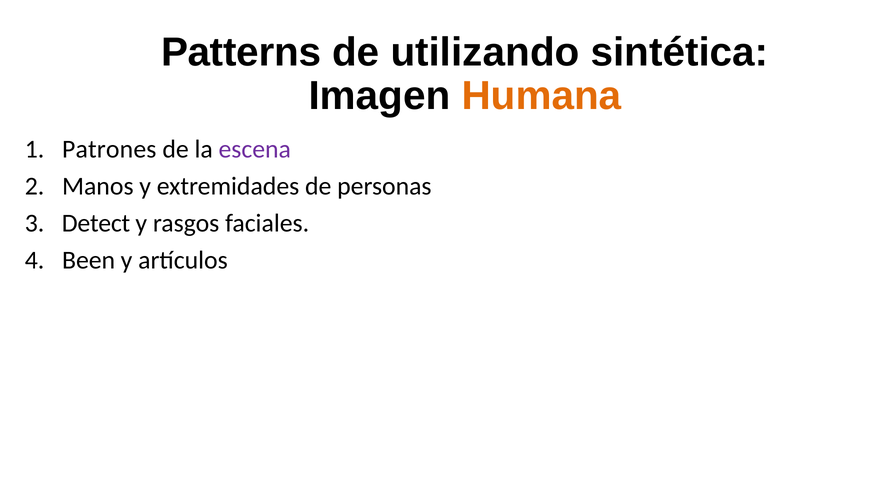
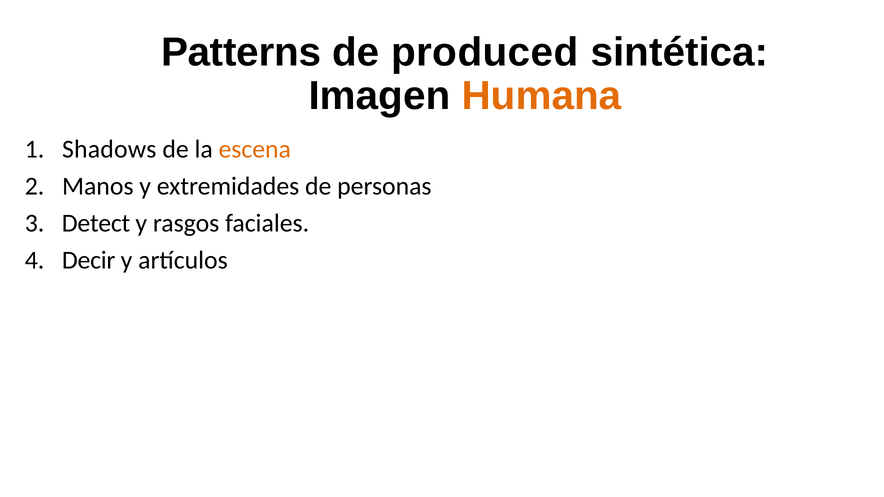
utilizando: utilizando -> produced
Patrones: Patrones -> Shadows
escena colour: purple -> orange
Been: Been -> Decir
